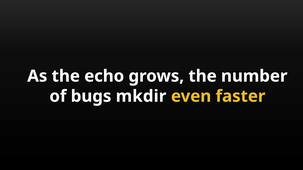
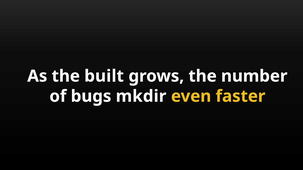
echo: echo -> built
